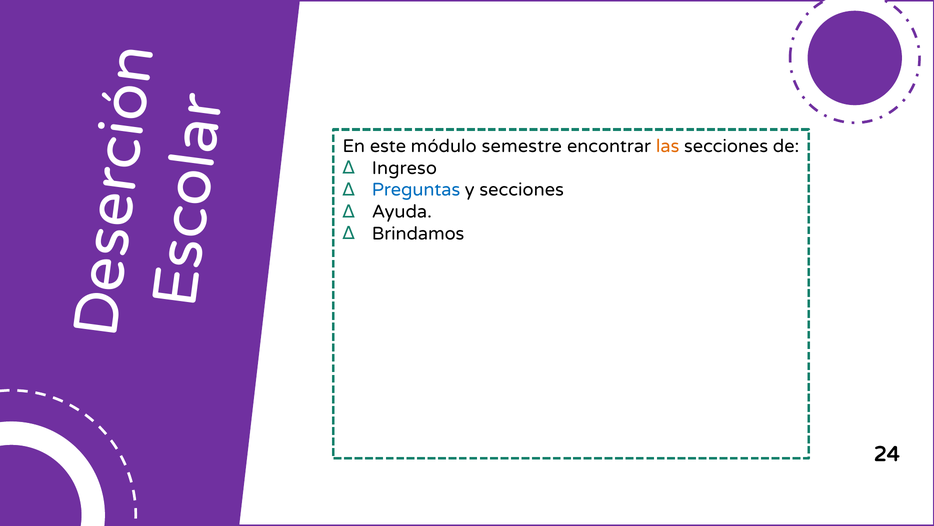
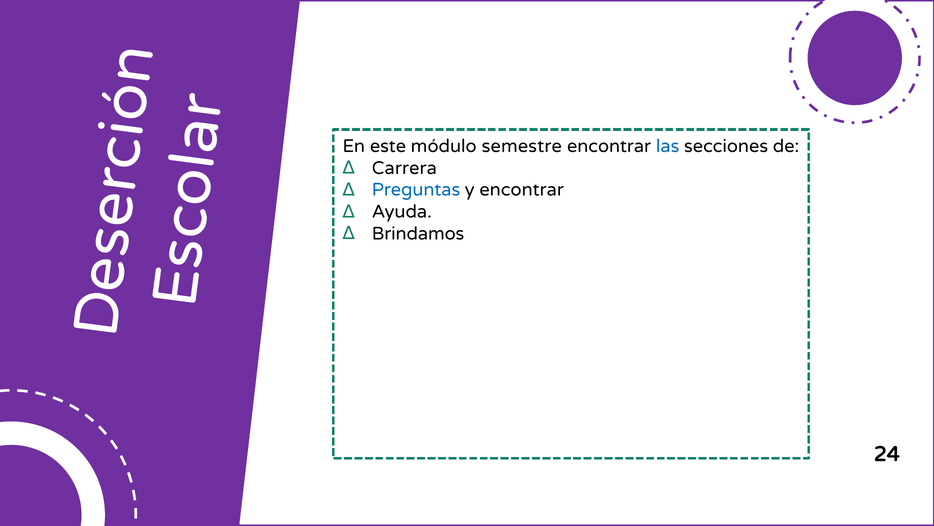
las colour: orange -> blue
Ingreso: Ingreso -> Carrera
y secciones: secciones -> encontrar
